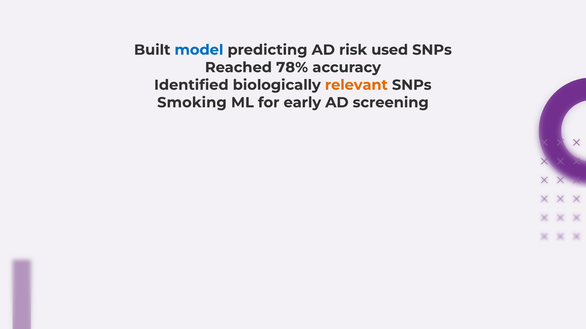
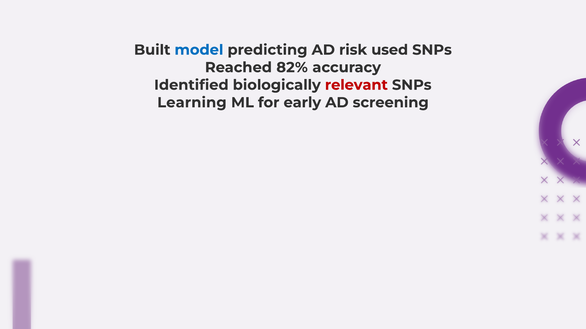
78%: 78% -> 82%
relevant colour: orange -> red
Smoking: Smoking -> Learning
